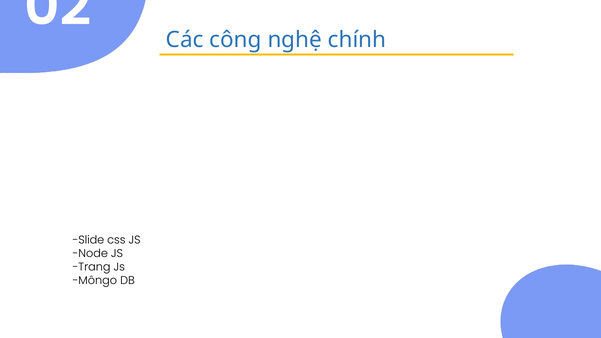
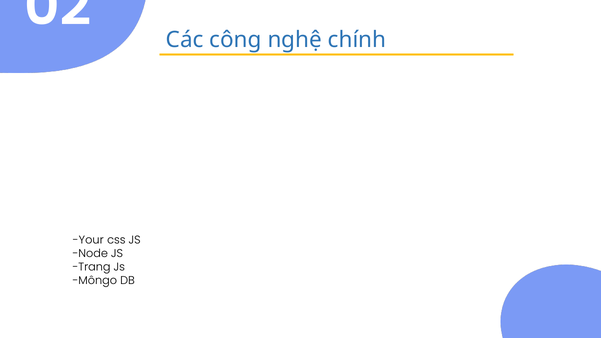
Slide: Slide -> Your
